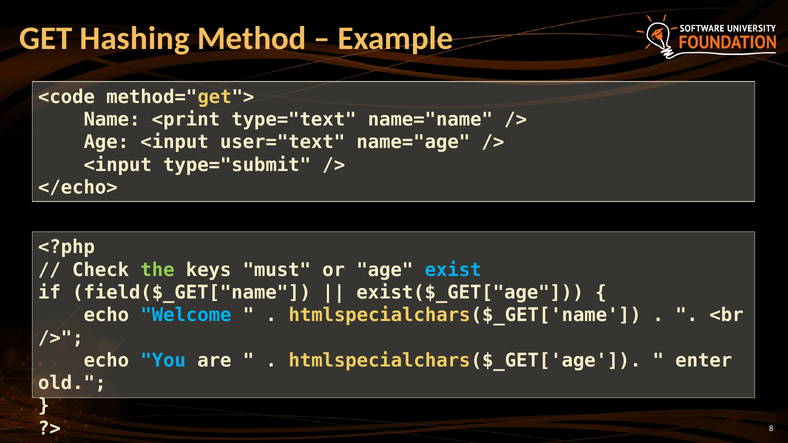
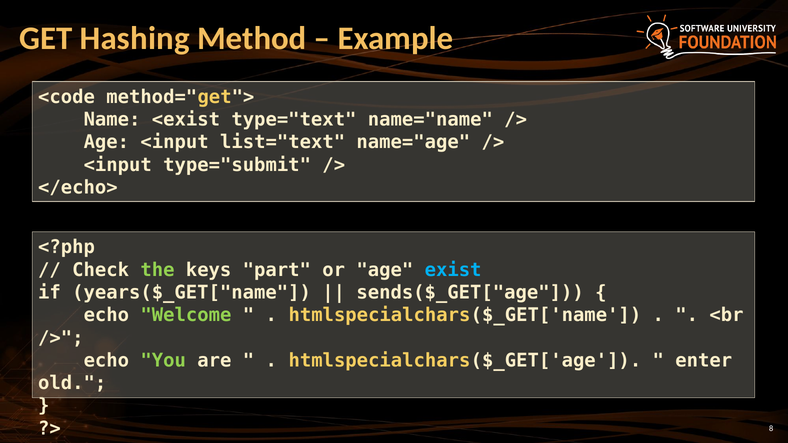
<print: <print -> <exist
user="text: user="text -> list="text
must: must -> part
field($_GET["name: field($_GET["name -> years($_GET["name
exist($_GET["age: exist($_GET["age -> sends($_GET["age
Welcome colour: light blue -> light green
You colour: light blue -> light green
